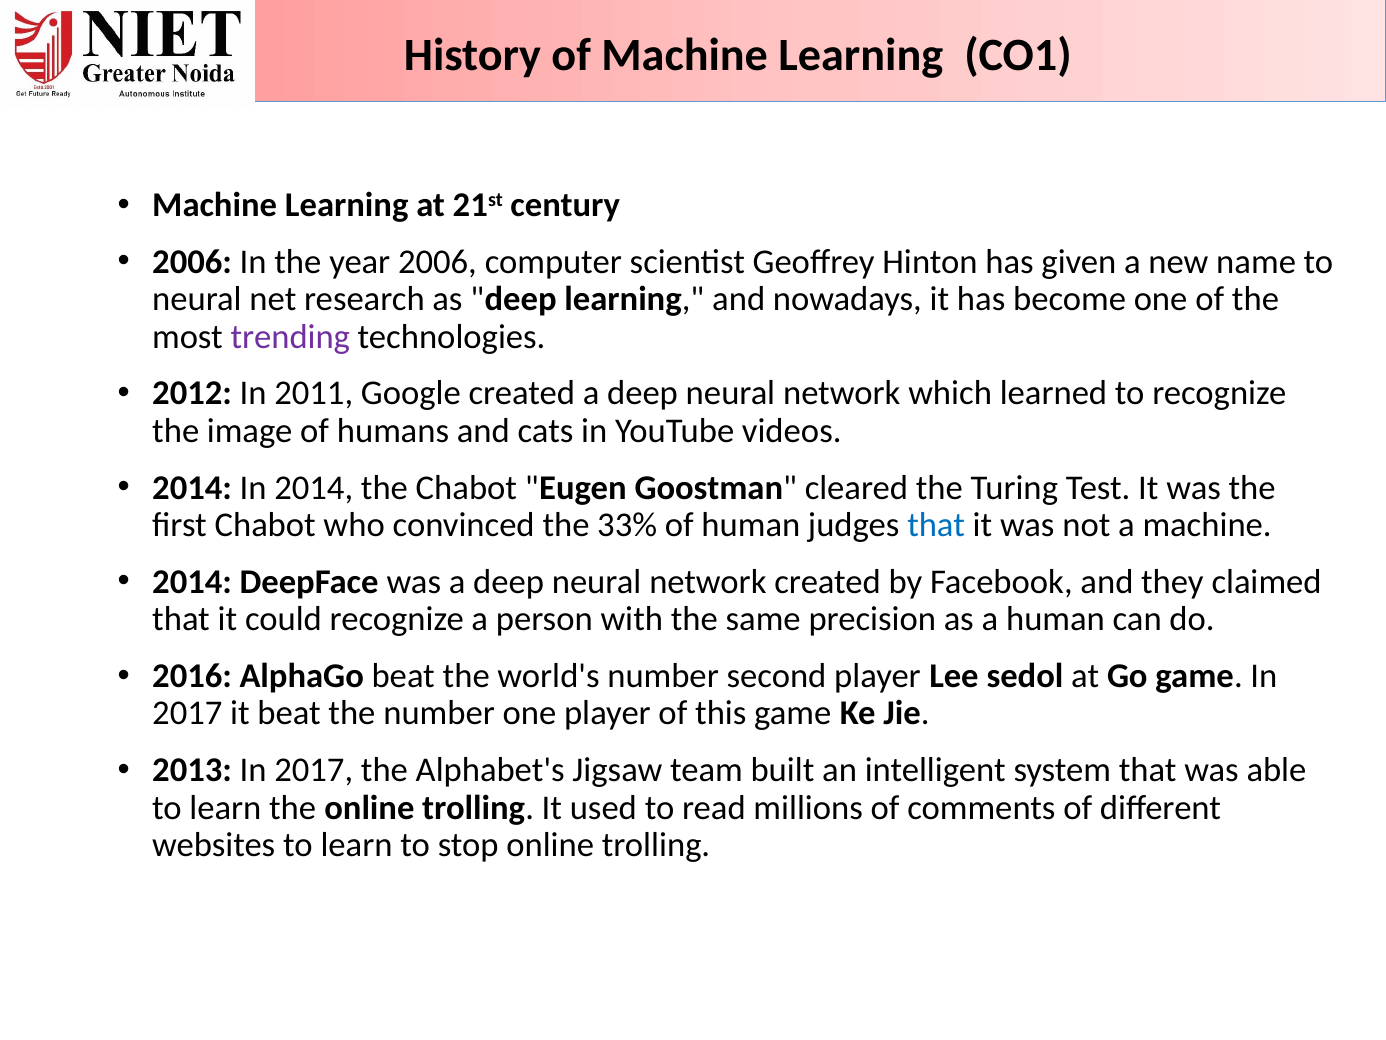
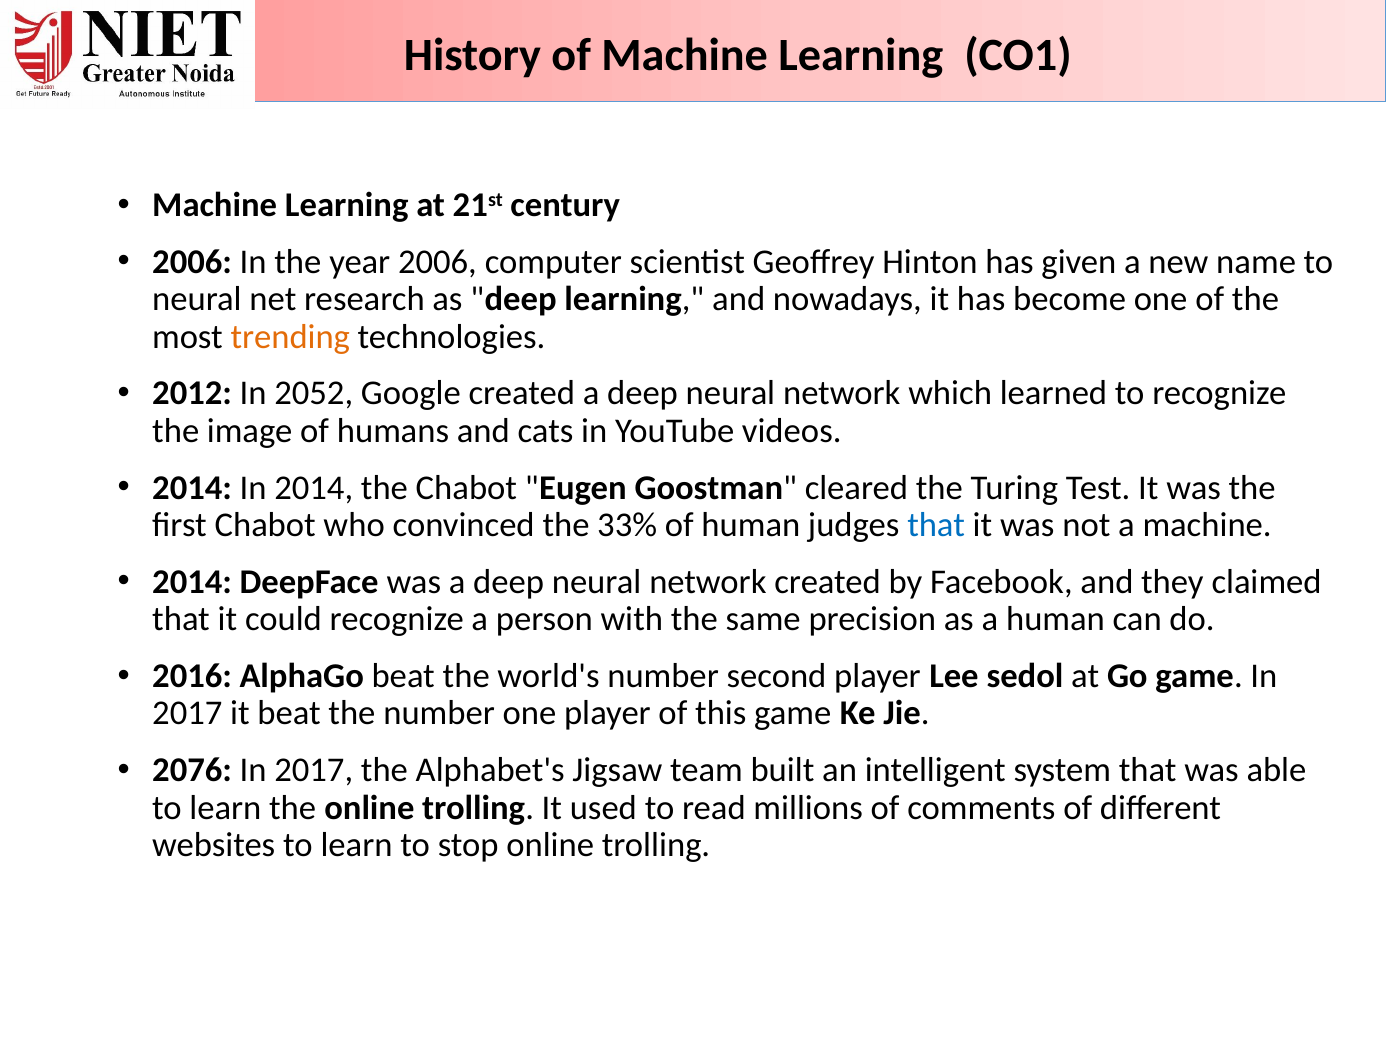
trending colour: purple -> orange
2011: 2011 -> 2052
2013: 2013 -> 2076
